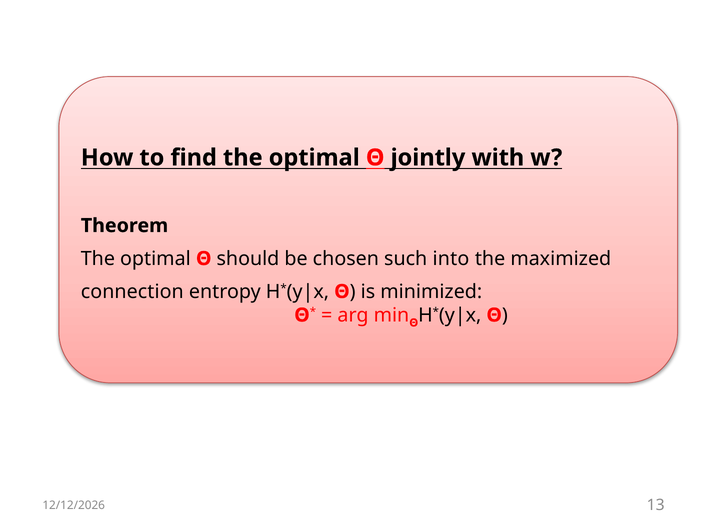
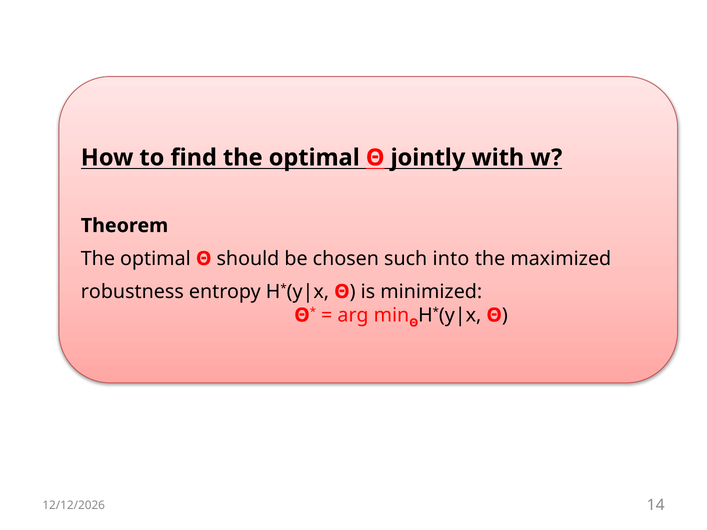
connection: connection -> robustness
13: 13 -> 14
